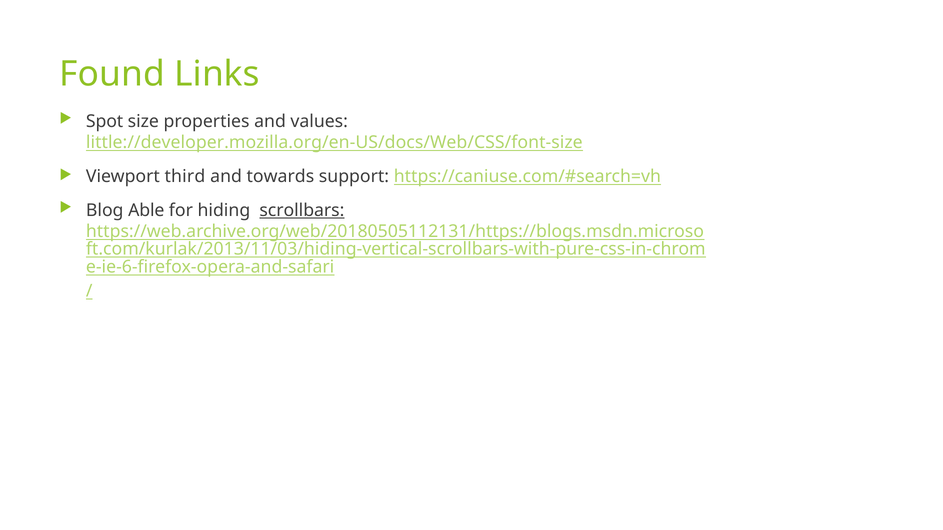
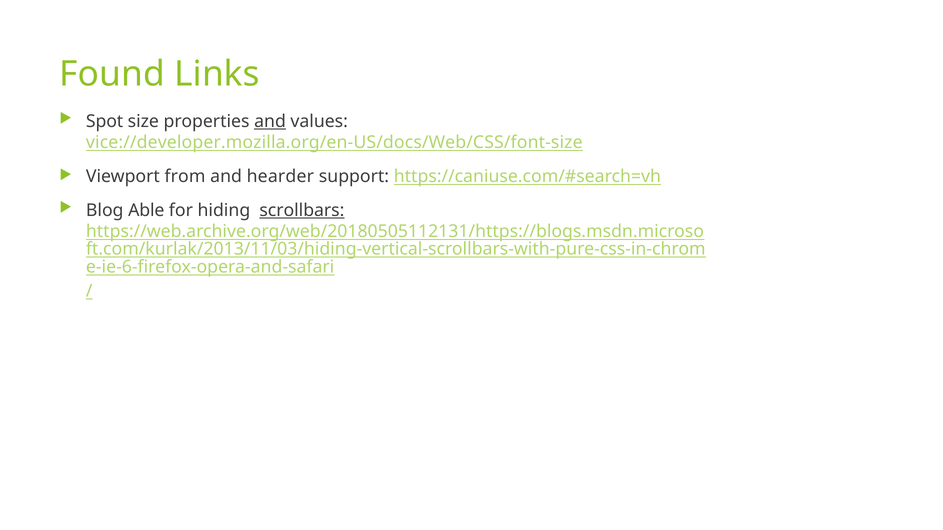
and at (270, 121) underline: none -> present
little://developer.mozilla.org/en-US/docs/Web/CSS/font-size: little://developer.mozilla.org/en-US/docs/Web/CSS/font-size -> vice://developer.mozilla.org/en-US/docs/Web/CSS/font-size
third: third -> from
towards: towards -> hearder
